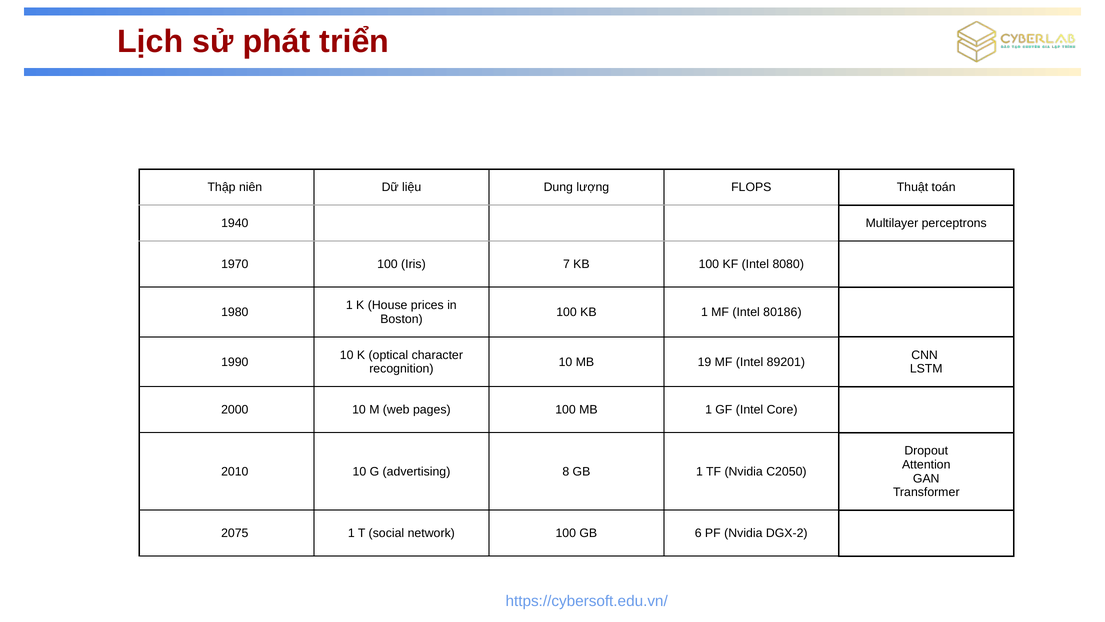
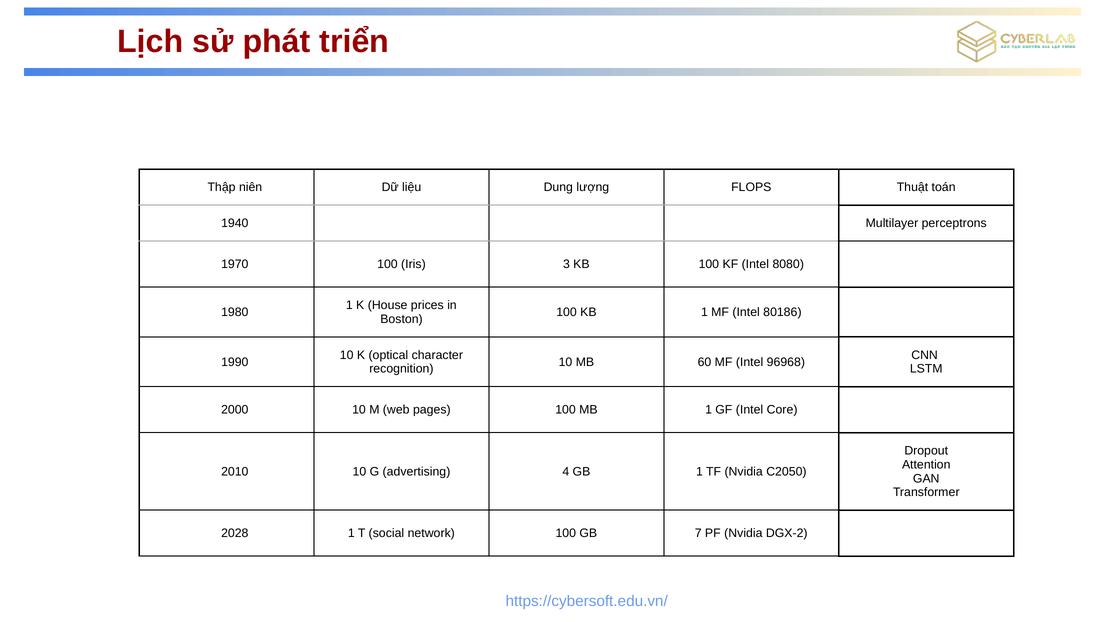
7: 7 -> 3
19: 19 -> 60
89201: 89201 -> 96968
8: 8 -> 4
2075: 2075 -> 2028
6: 6 -> 7
